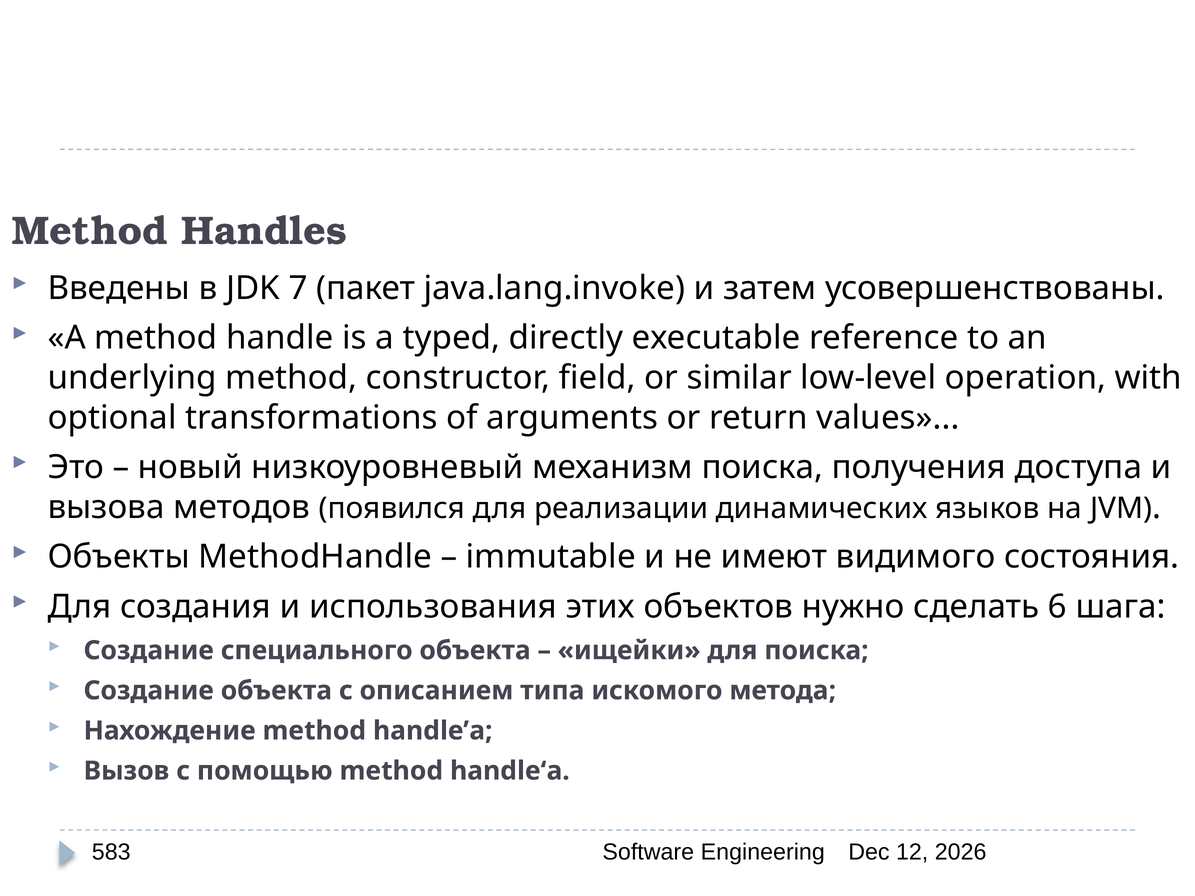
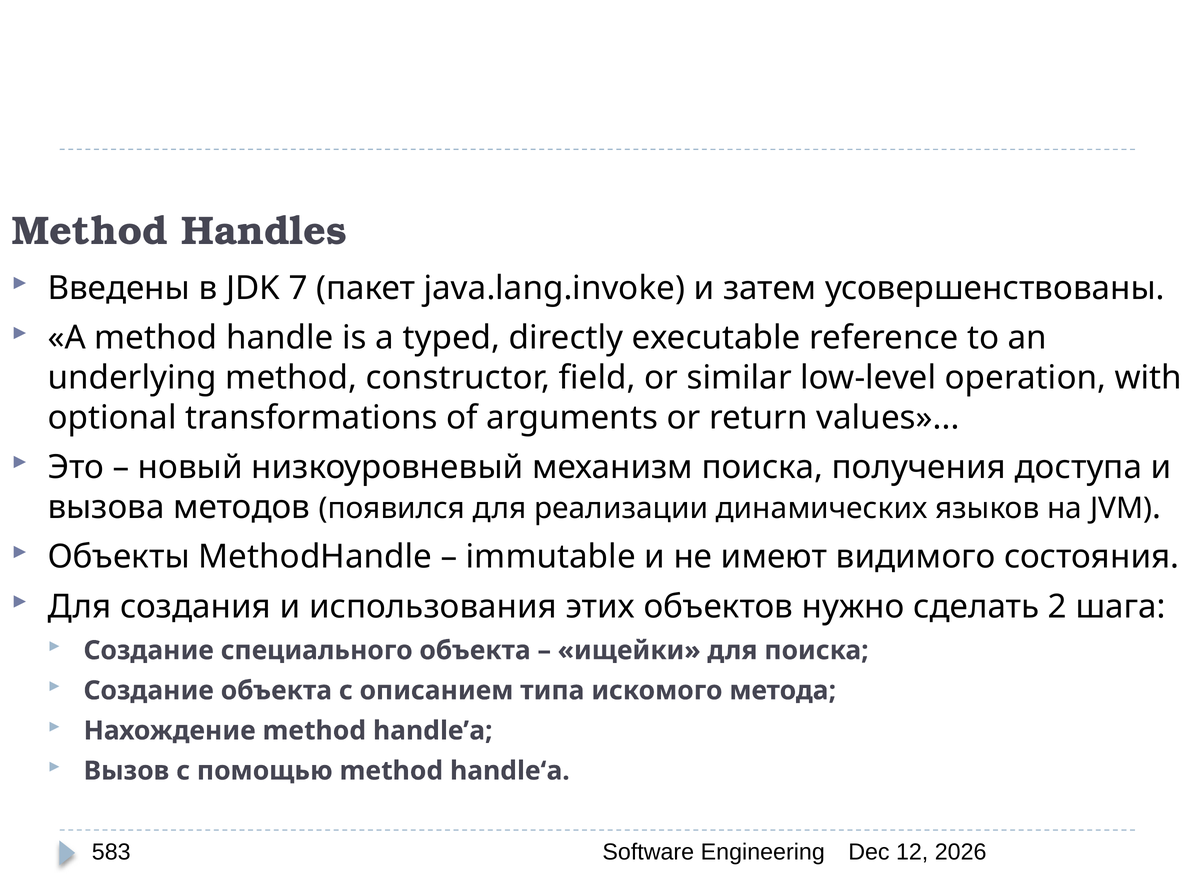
6: 6 -> 2
